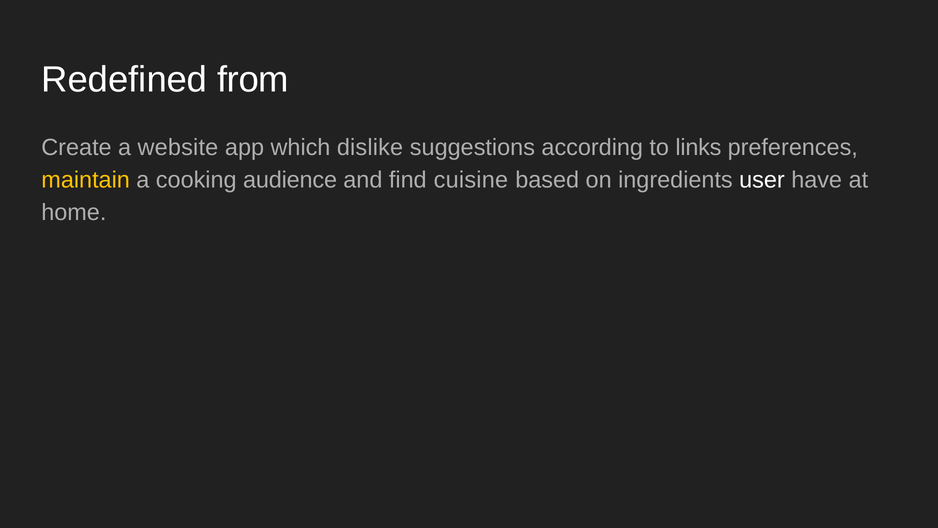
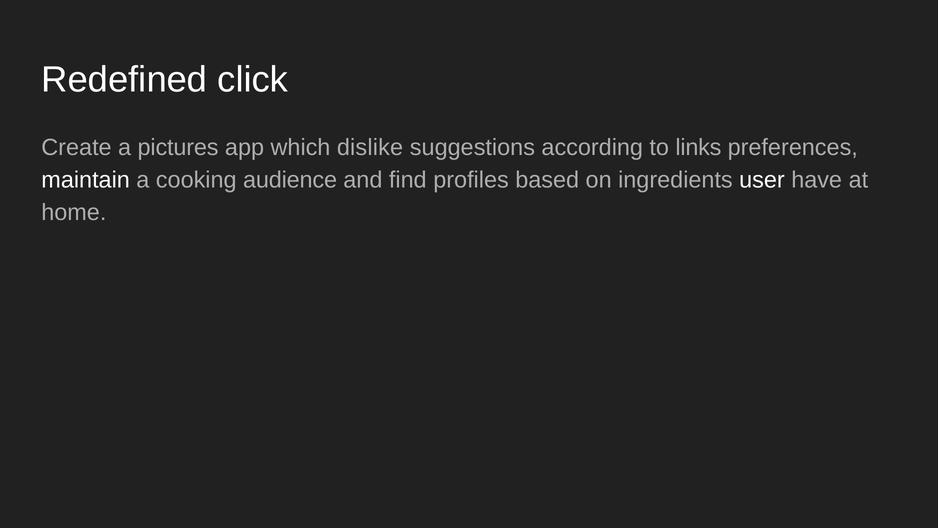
from: from -> click
website: website -> pictures
maintain colour: yellow -> white
cuisine: cuisine -> profiles
